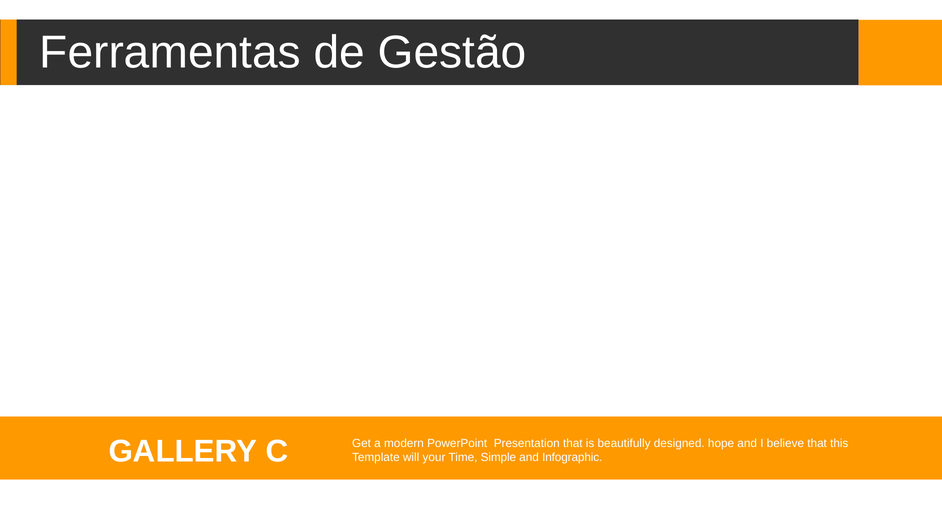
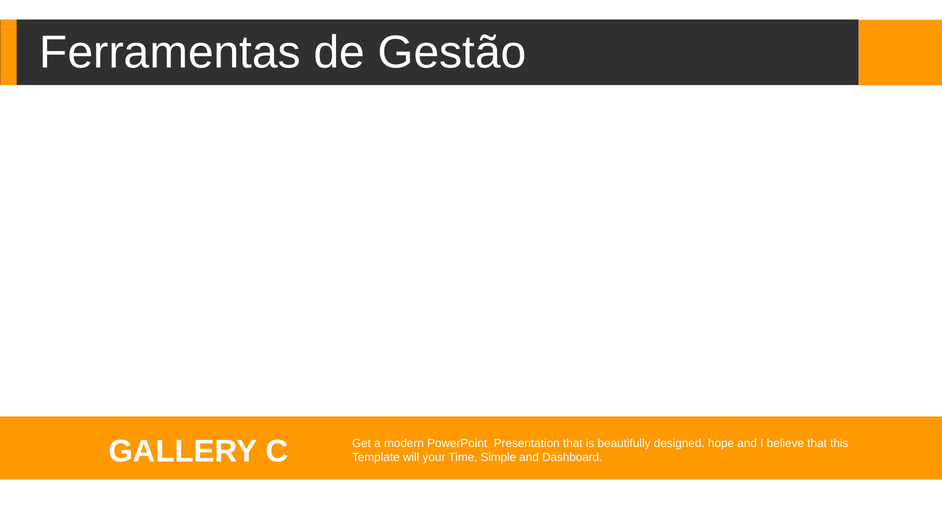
Infographic: Infographic -> Dashboard
